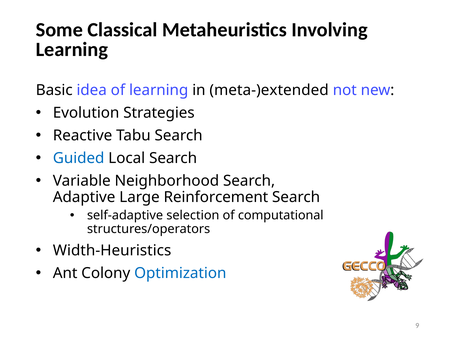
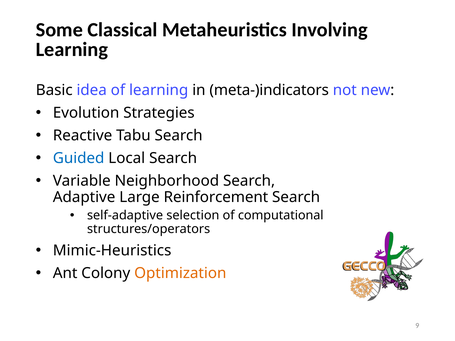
meta-)extended: meta-)extended -> meta-)indicators
Width-Heuristics: Width-Heuristics -> Mimic-Heuristics
Optimization colour: blue -> orange
